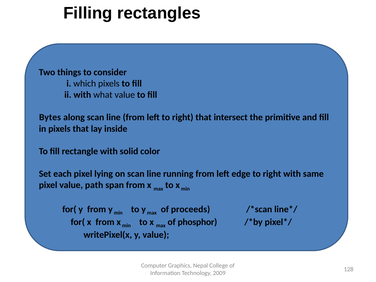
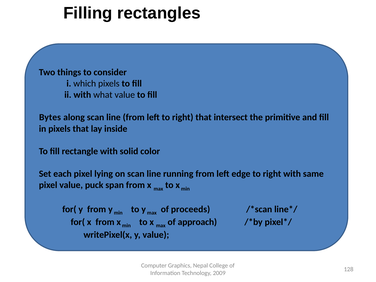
path: path -> puck
phosphor: phosphor -> approach
